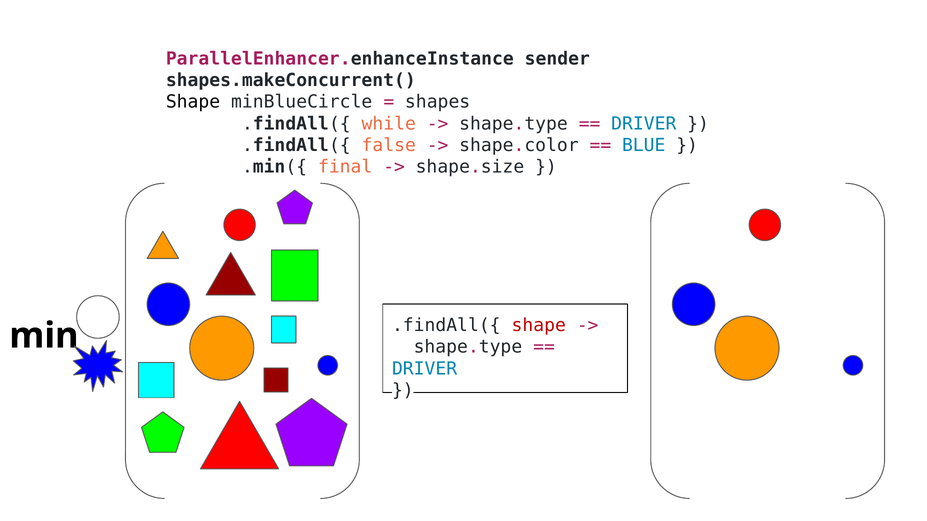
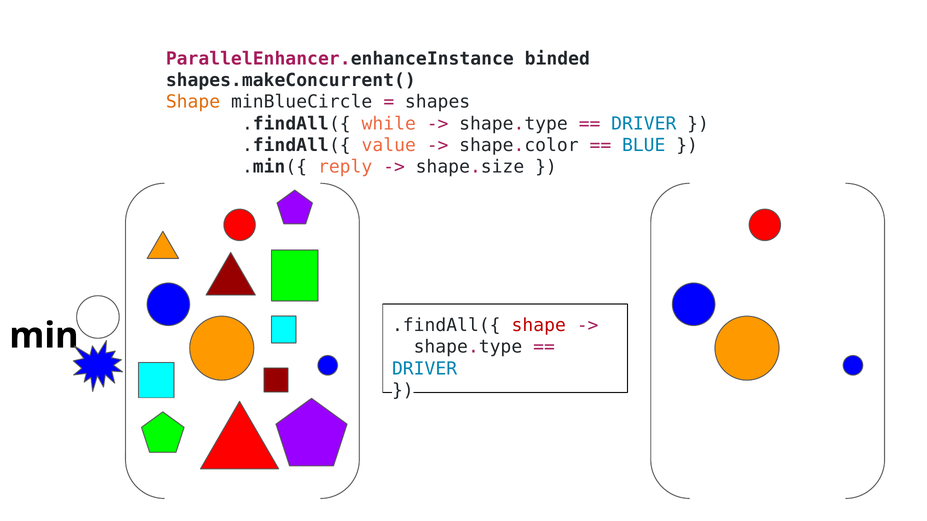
sender: sender -> binded
Shape at (193, 102) colour: black -> orange
false: false -> value
final: final -> reply
